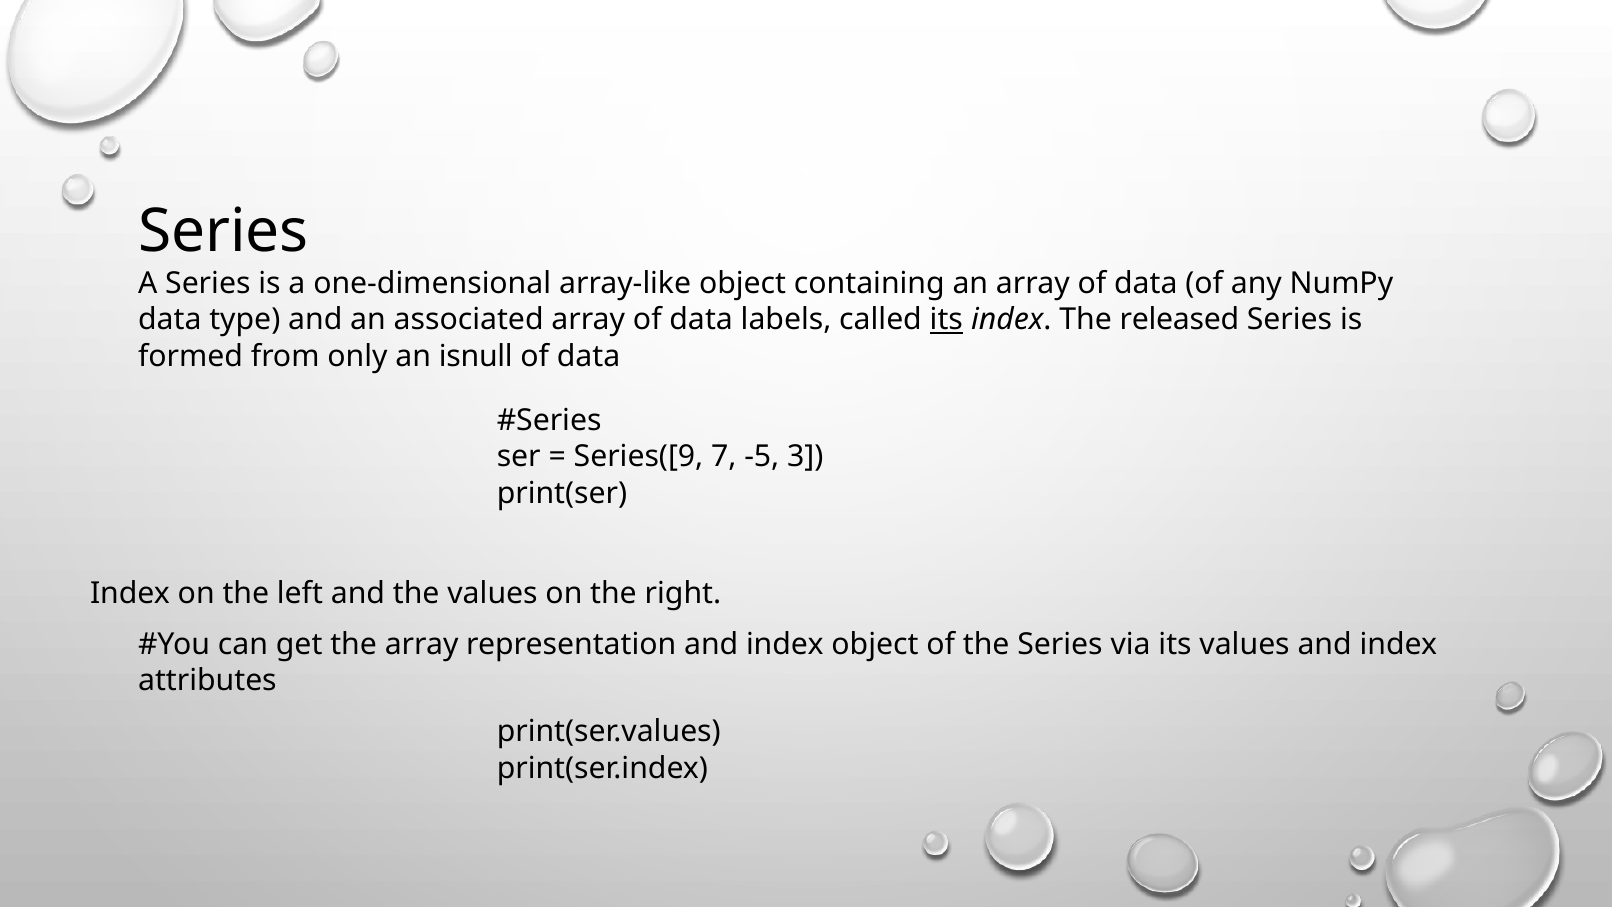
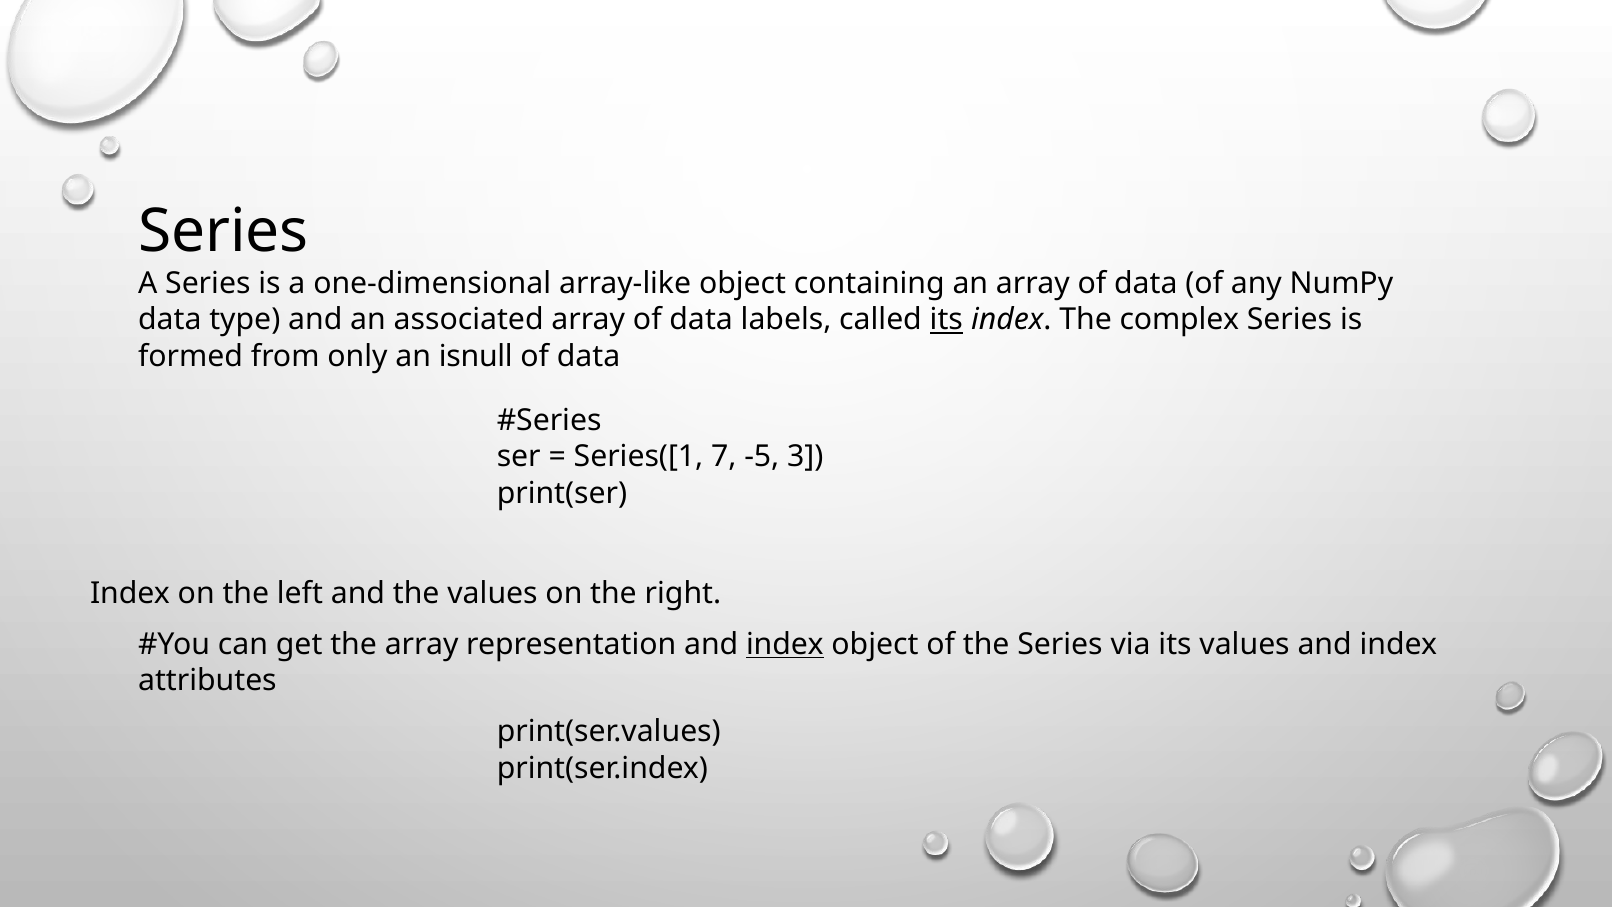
released: released -> complex
Series([9: Series([9 -> Series([1
index at (785, 644) underline: none -> present
